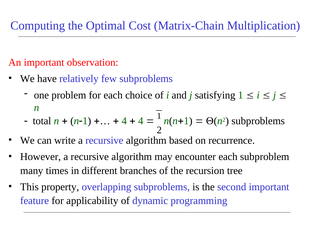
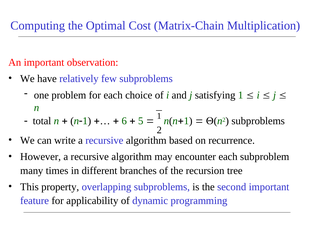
4 at (124, 121): 4 -> 6
4 at (141, 121): 4 -> 5
